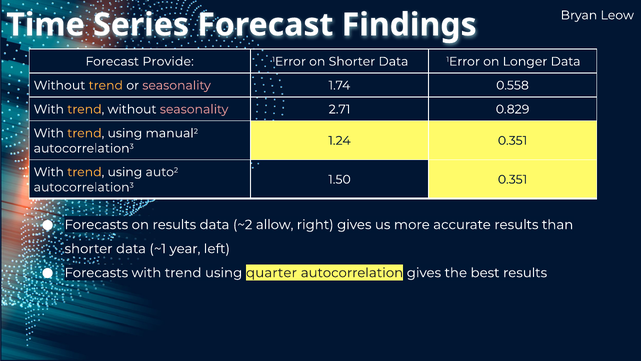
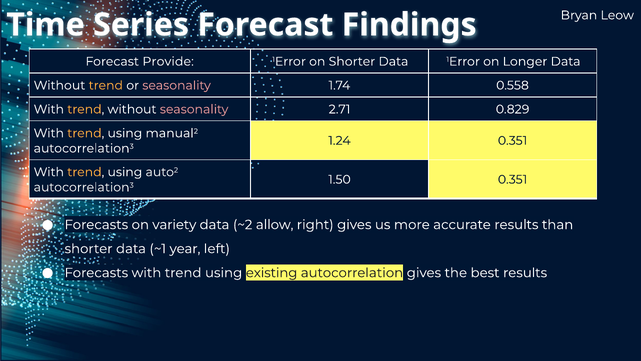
on results: results -> variety
quarter: quarter -> existing
